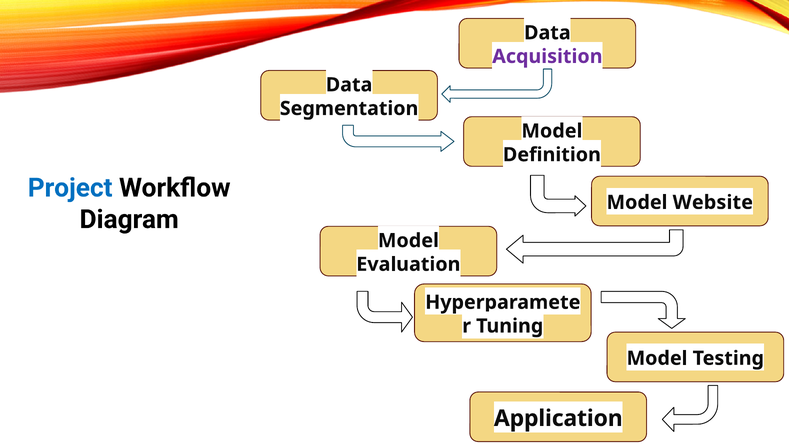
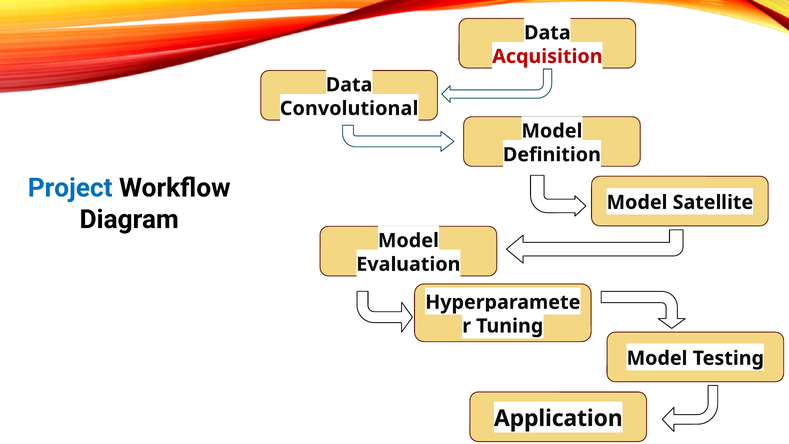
Acquisition colour: purple -> red
Segmentation: Segmentation -> Convolutional
Website: Website -> Satellite
